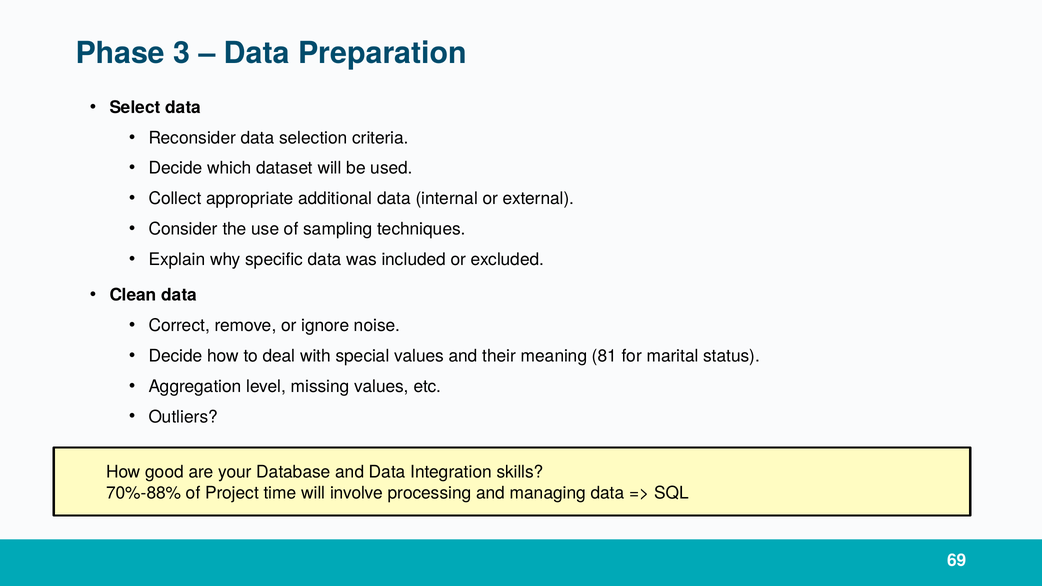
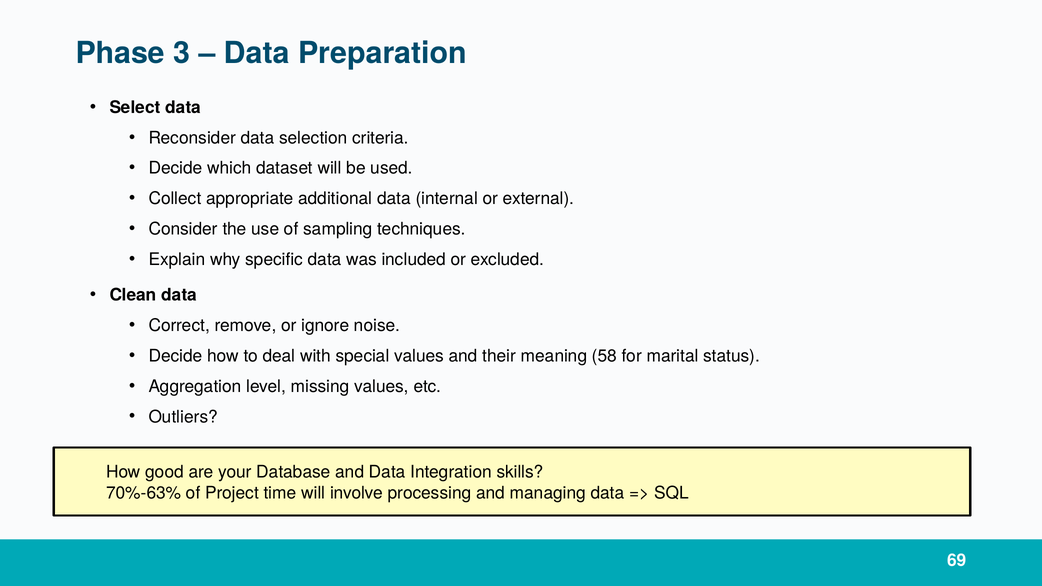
81: 81 -> 58
70%-88%: 70%-88% -> 70%-63%
